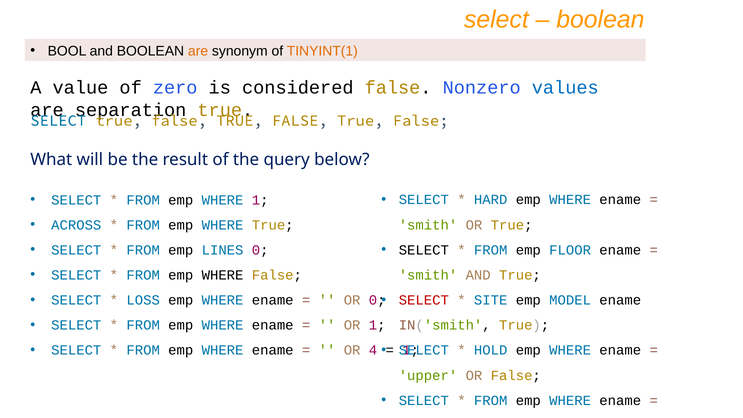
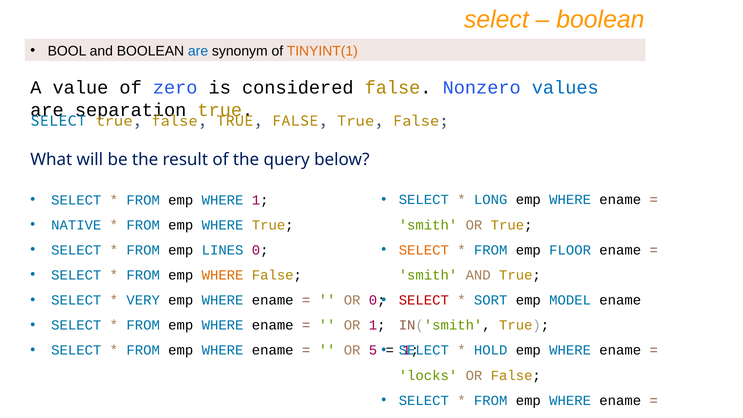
are at (198, 51) colour: orange -> blue
HARD: HARD -> LONG
ACROSS: ACROSS -> NATIVE
SELECT at (424, 250) colour: black -> orange
WHERE at (223, 275) colour: black -> orange
LOSS: LOSS -> VERY
SITE: SITE -> SORT
4: 4 -> 5
upper: upper -> locks
